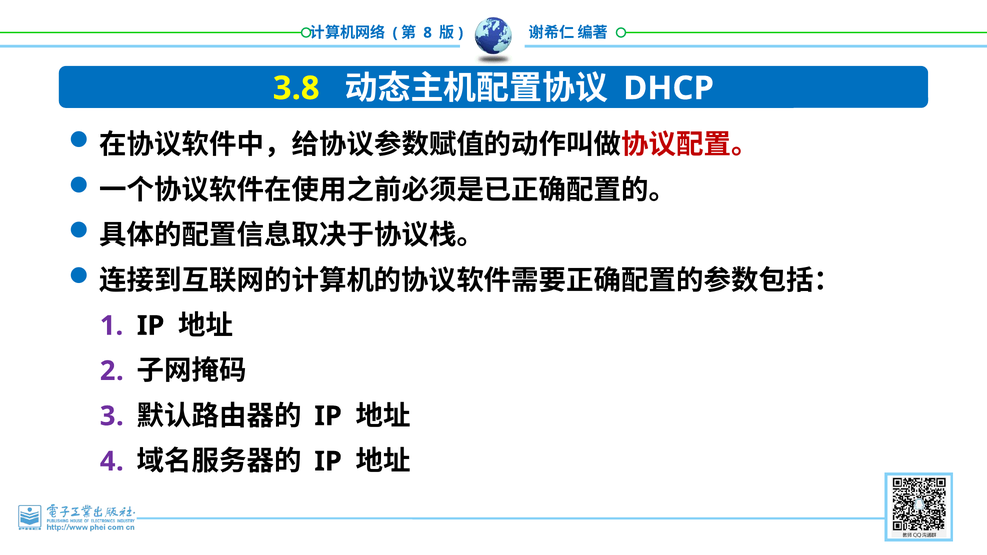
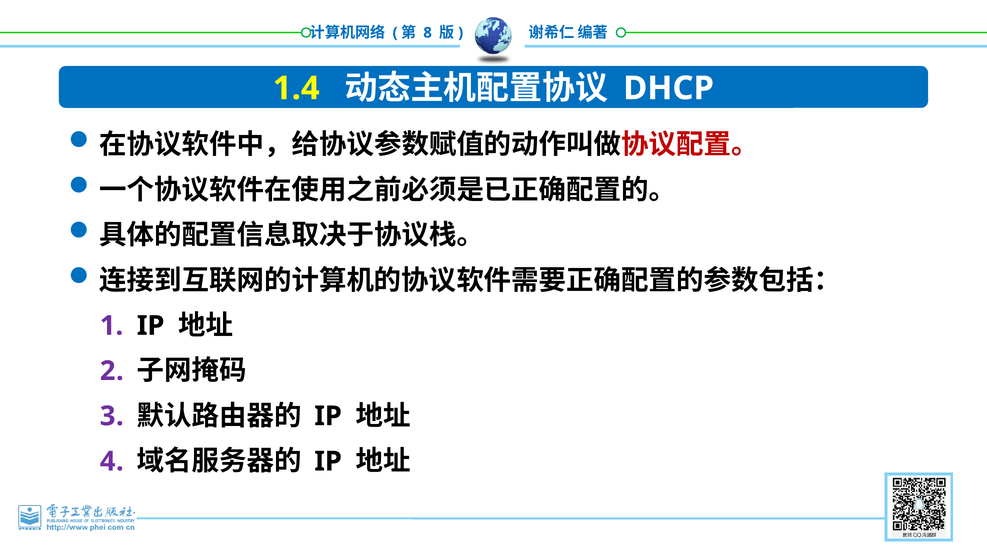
3.8: 3.8 -> 1.4
